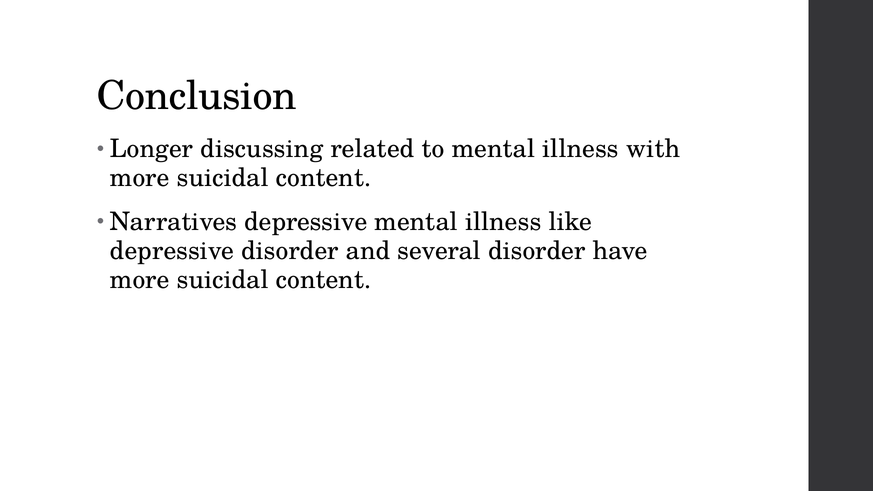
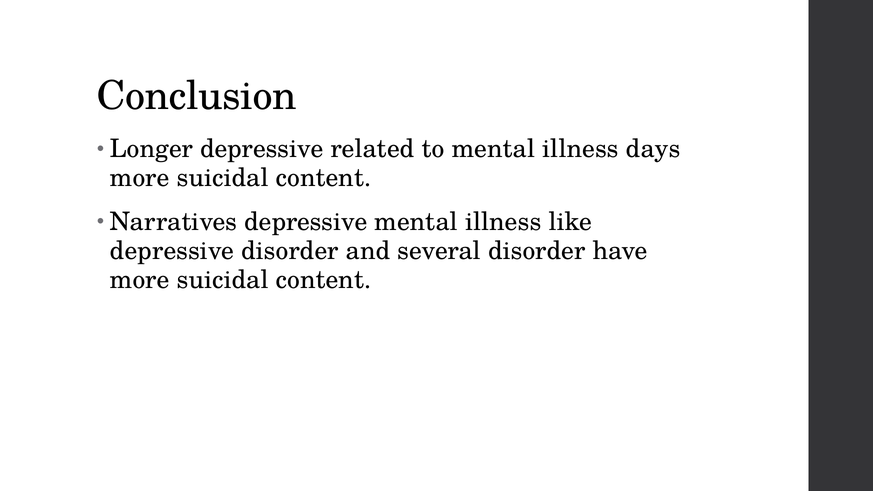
Longer discussing: discussing -> depressive
with: with -> days
